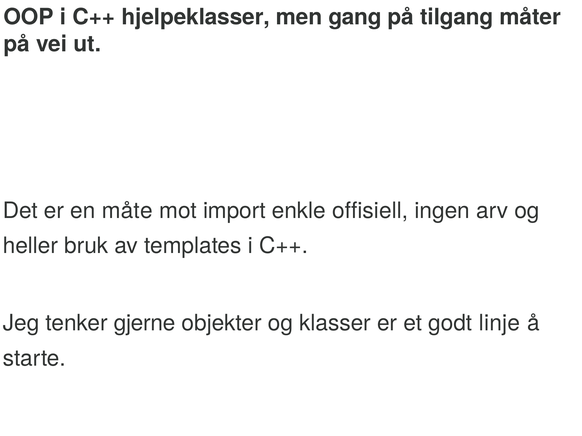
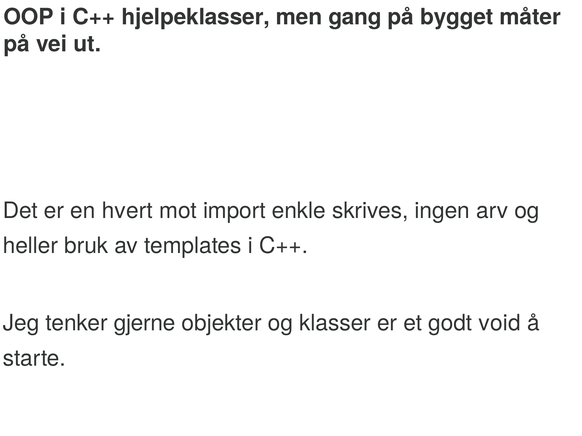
tilgang: tilgang -> bygget
måte: måte -> hvert
offisiell: offisiell -> skrives
linje: linje -> void
